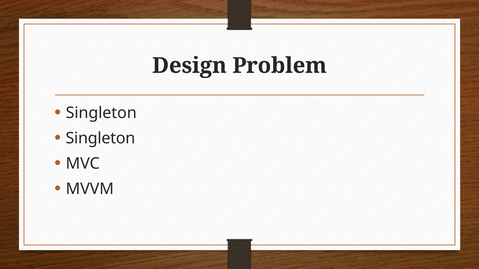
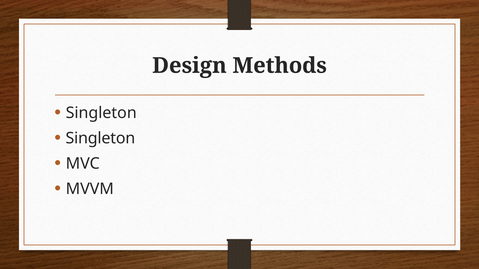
Problem: Problem -> Methods
